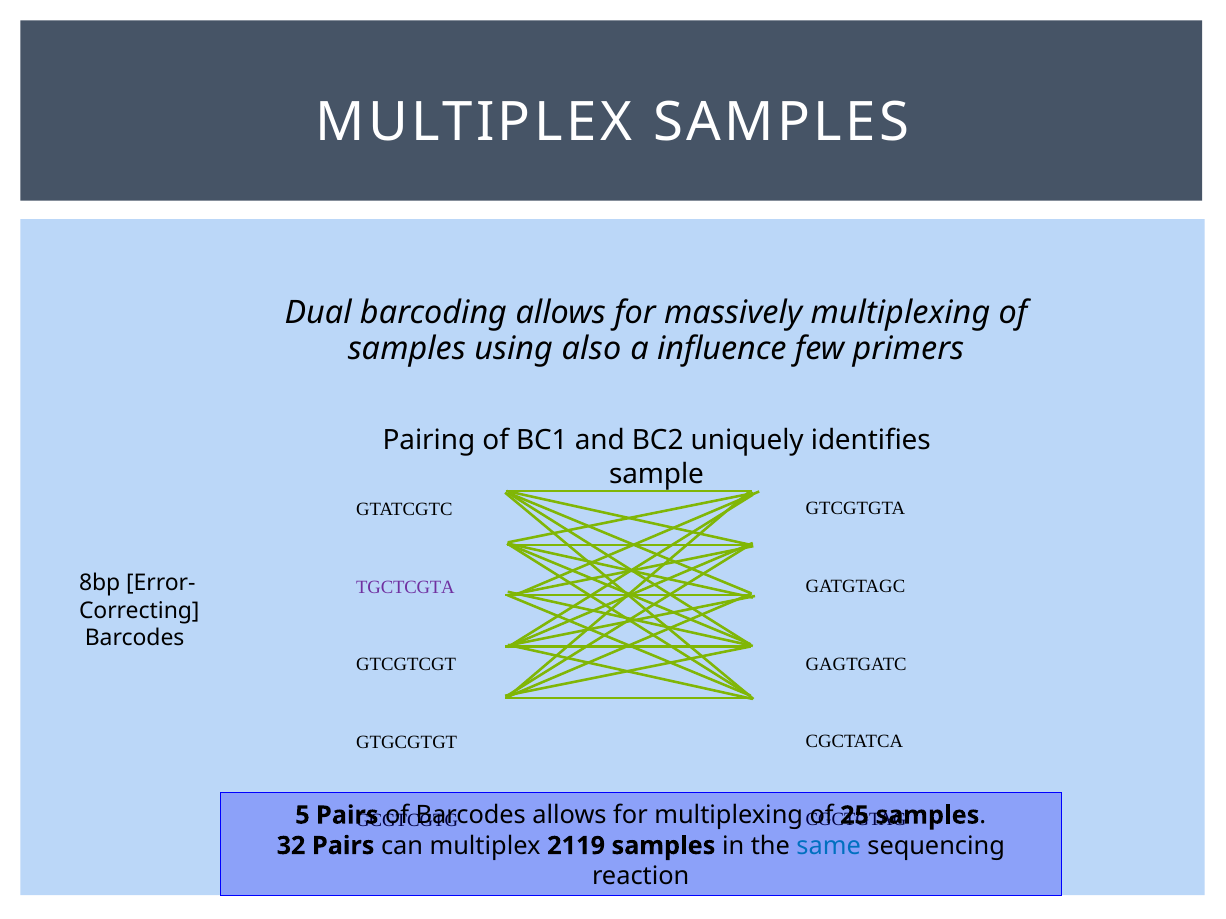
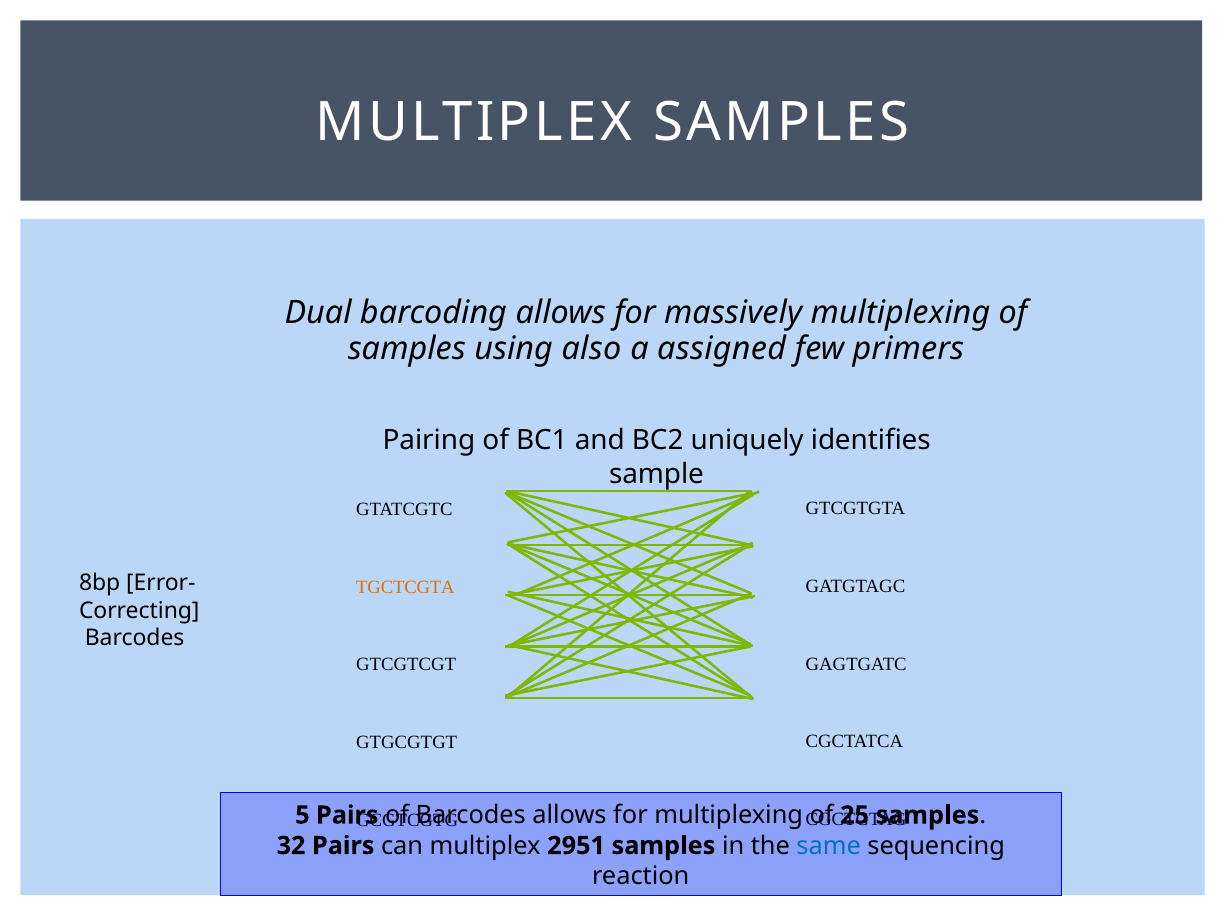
influence: influence -> assigned
TGCTCGTA colour: purple -> orange
2119: 2119 -> 2951
